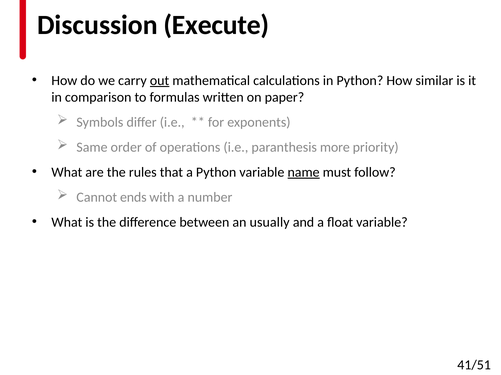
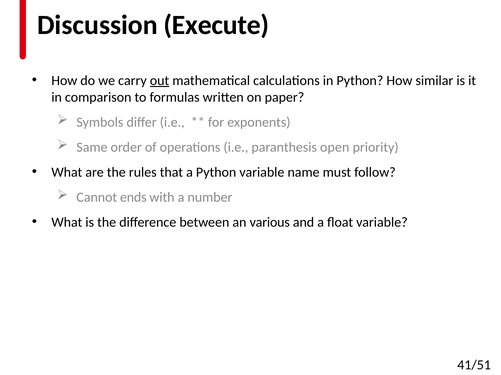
more: more -> open
name underline: present -> none
usually: usually -> various
